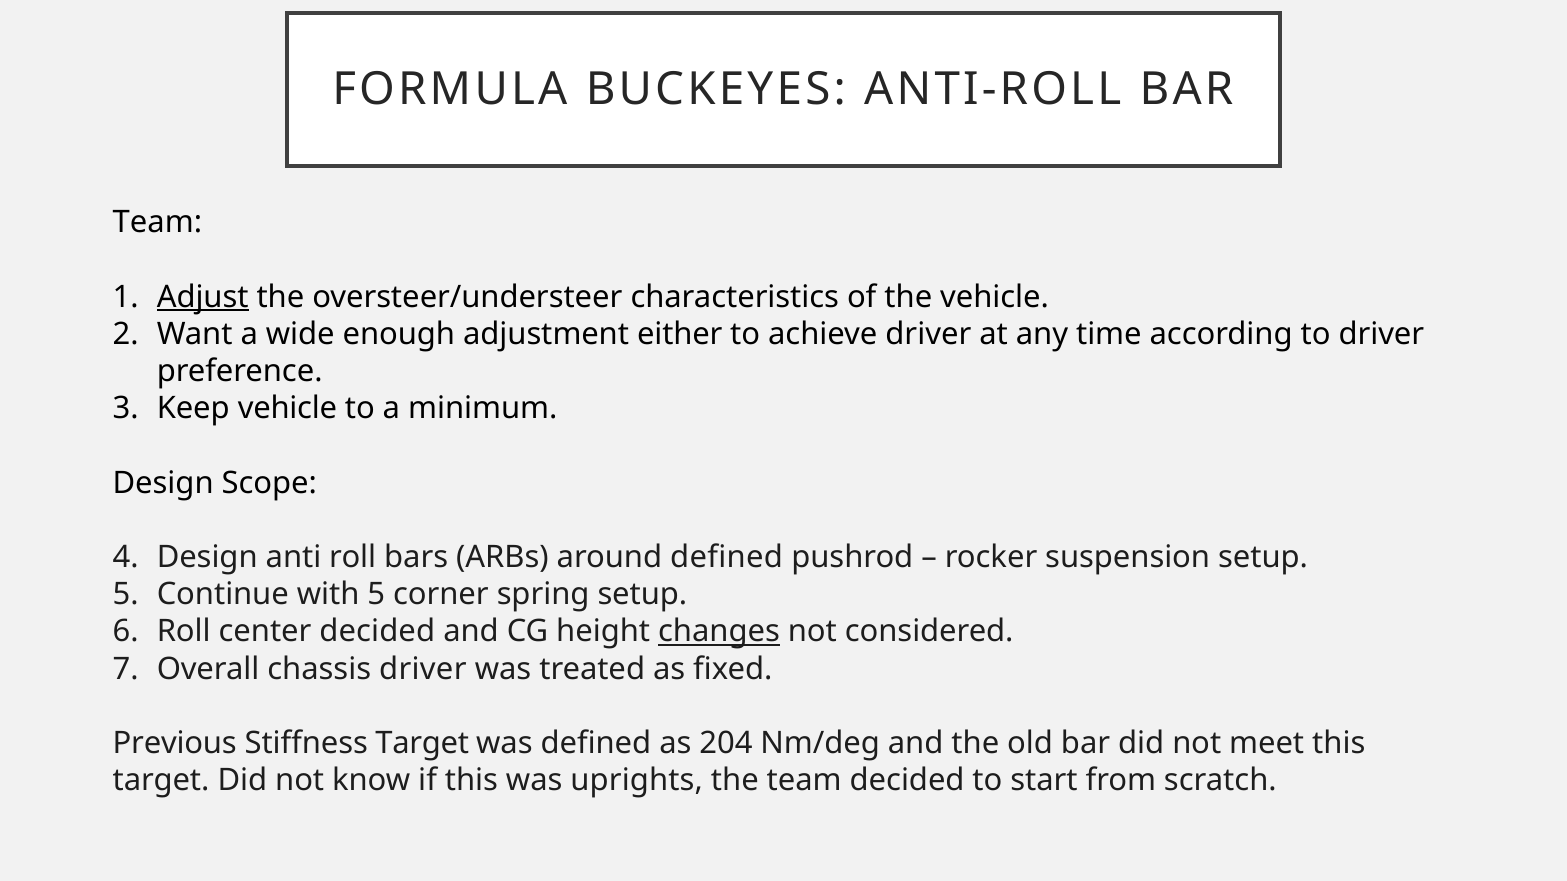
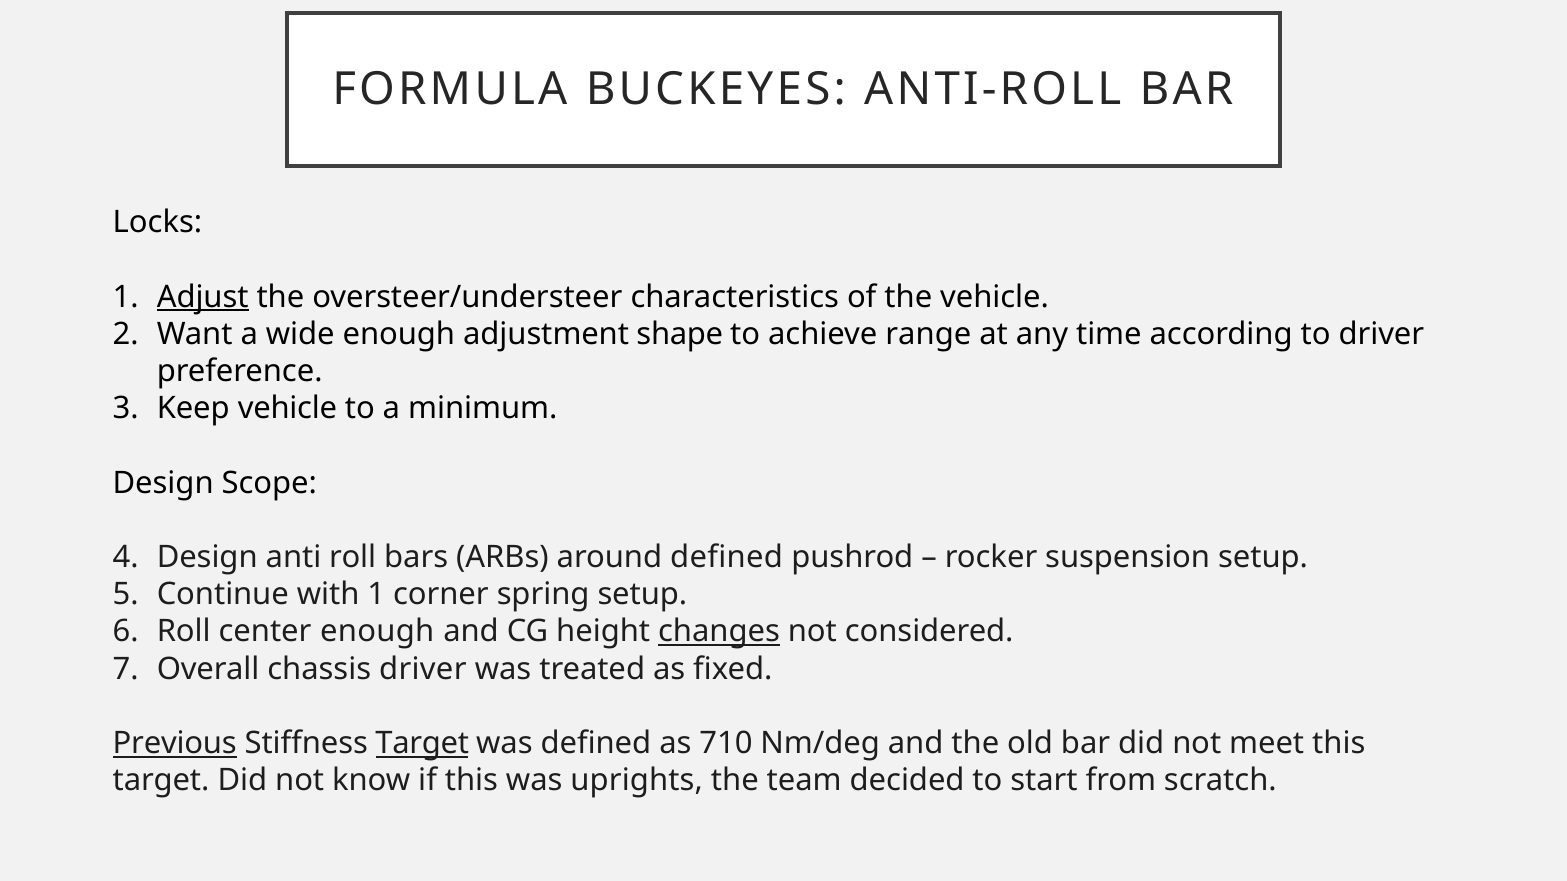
Team at (157, 223): Team -> Locks
either: either -> shape
achieve driver: driver -> range
with 5: 5 -> 1
center decided: decided -> enough
Previous underline: none -> present
Target at (422, 744) underline: none -> present
204: 204 -> 710
